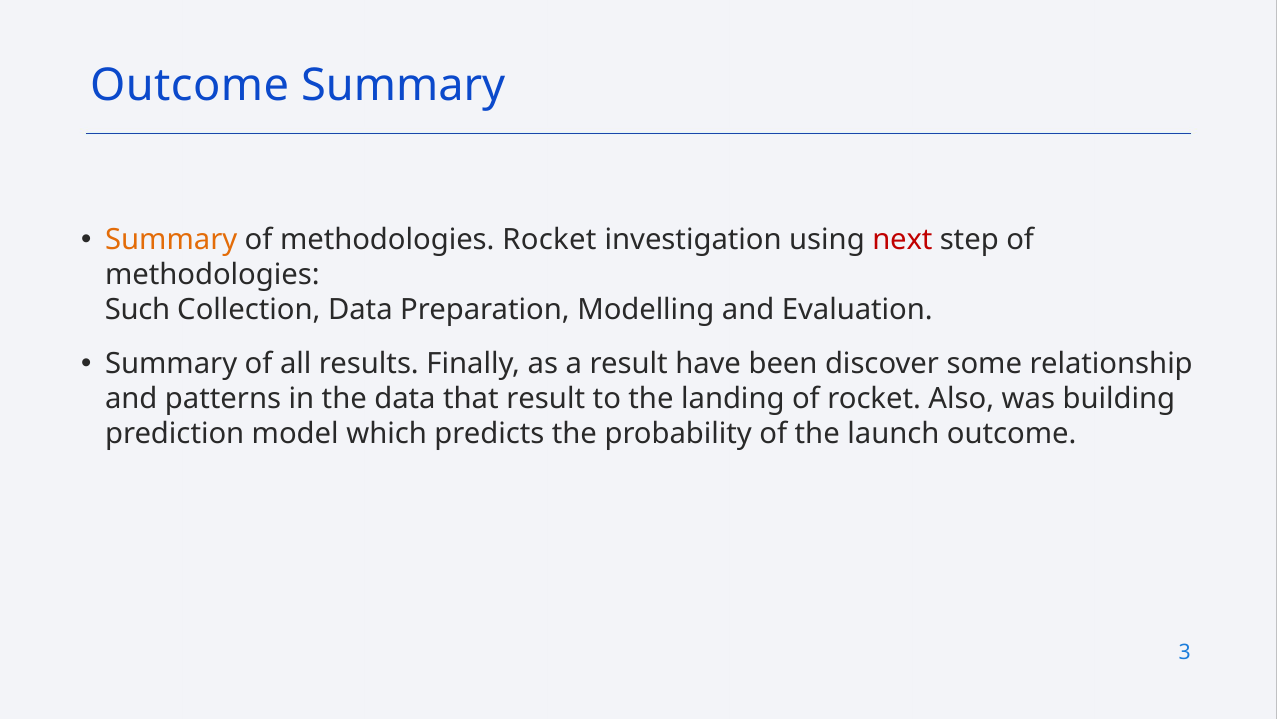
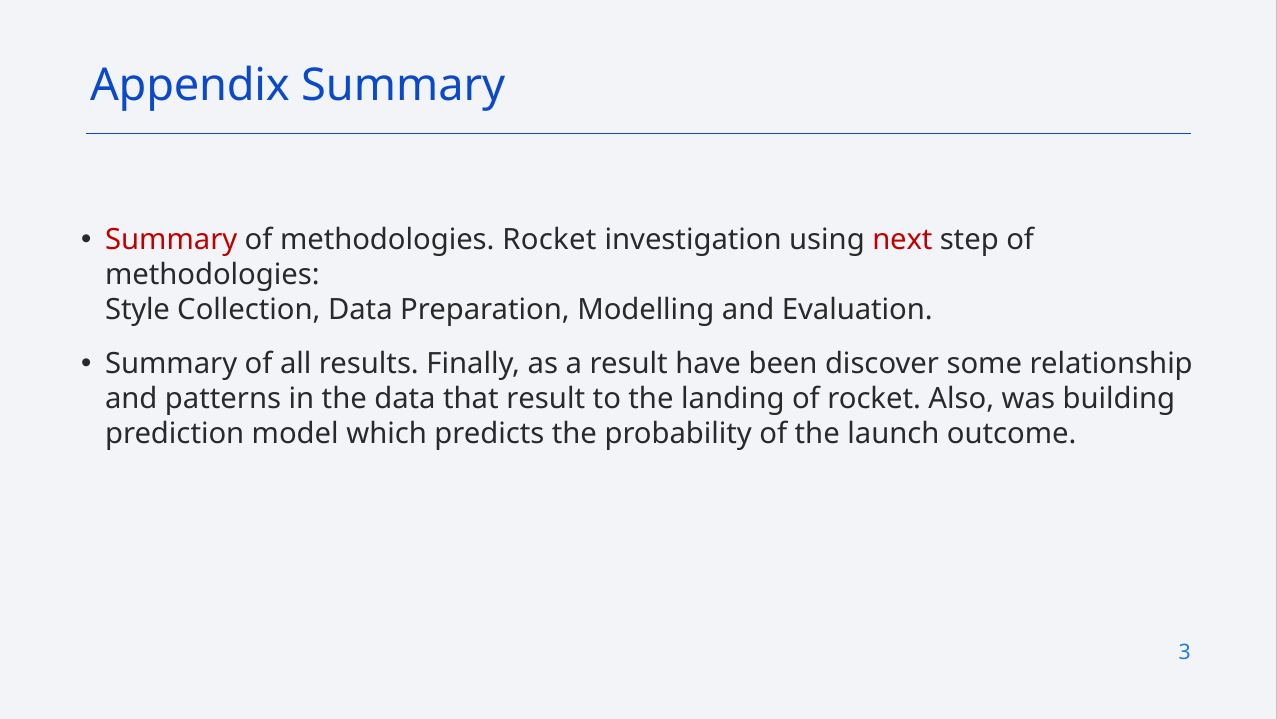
Outcome at (190, 85): Outcome -> Appendix
Summary at (171, 240) colour: orange -> red
Such: Such -> Style
